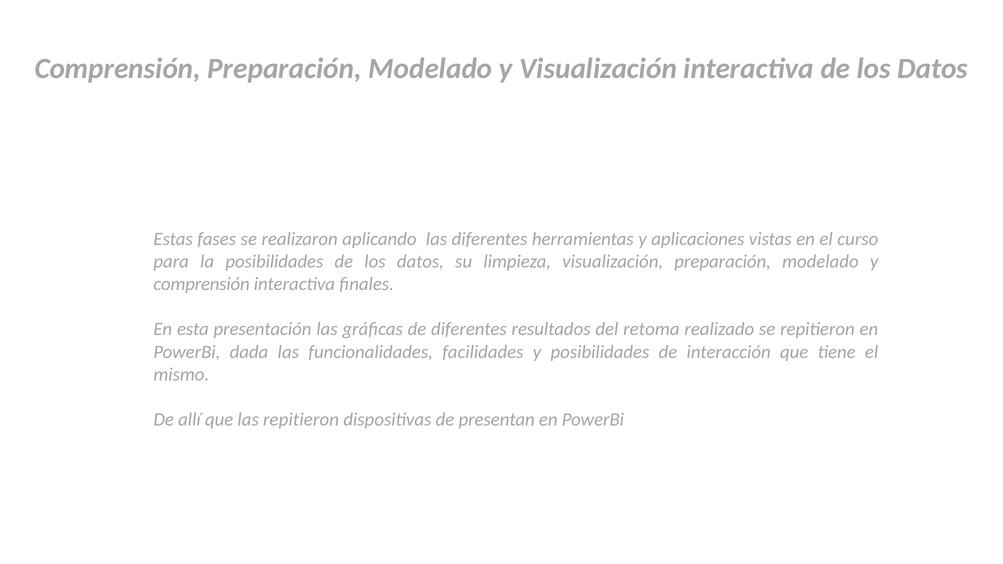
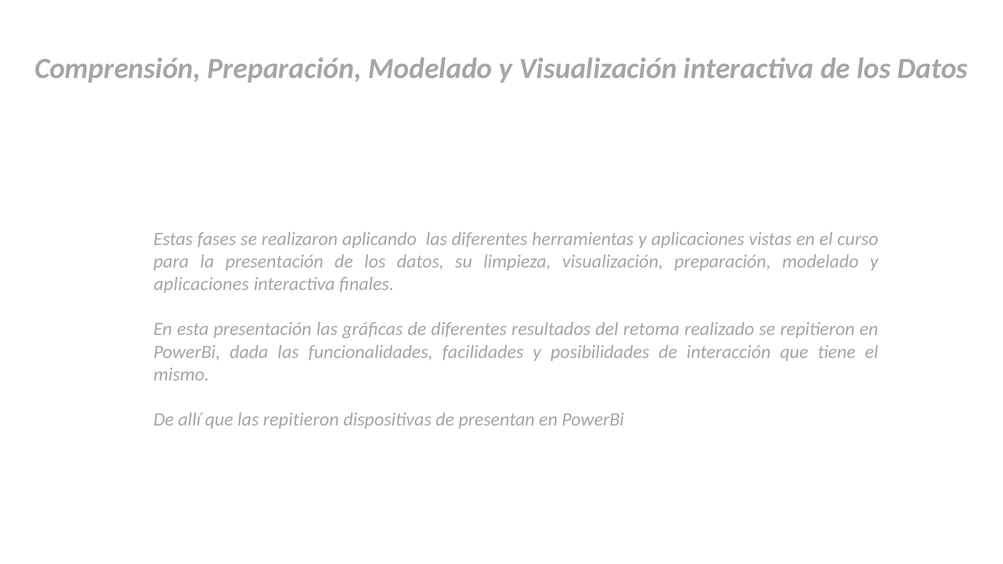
la posibilidades: posibilidades -> presentación
comprensión at (202, 284): comprensión -> aplicaciones
